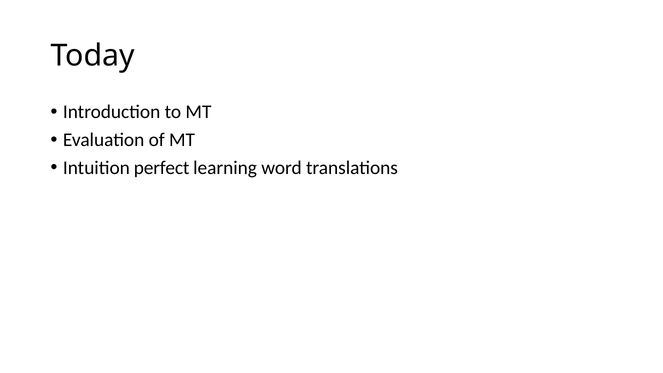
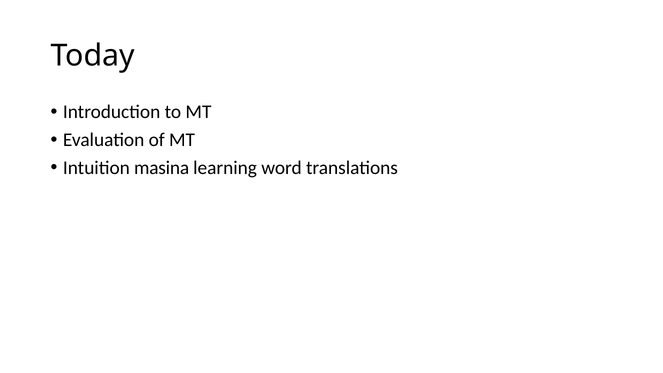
perfect: perfect -> masina
